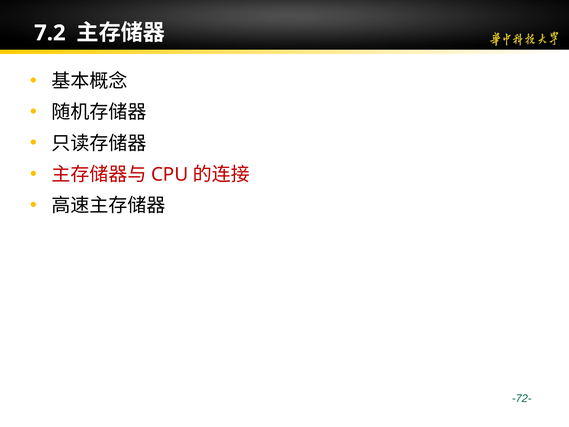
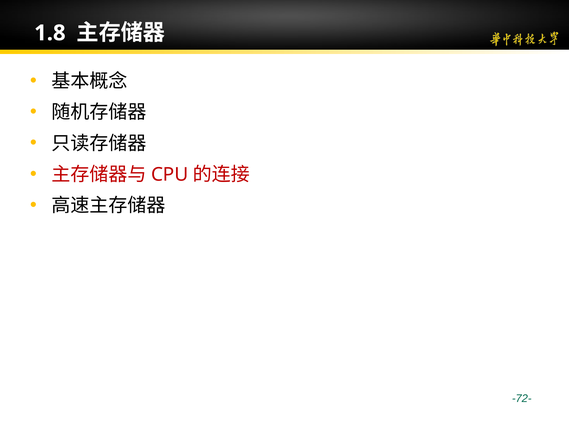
7.2: 7.2 -> 1.8
